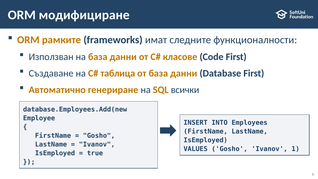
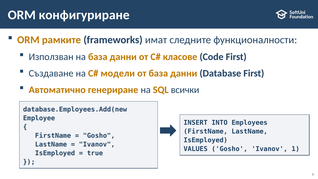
модифициране: модифициране -> конфигуриране
таблица: таблица -> модели
